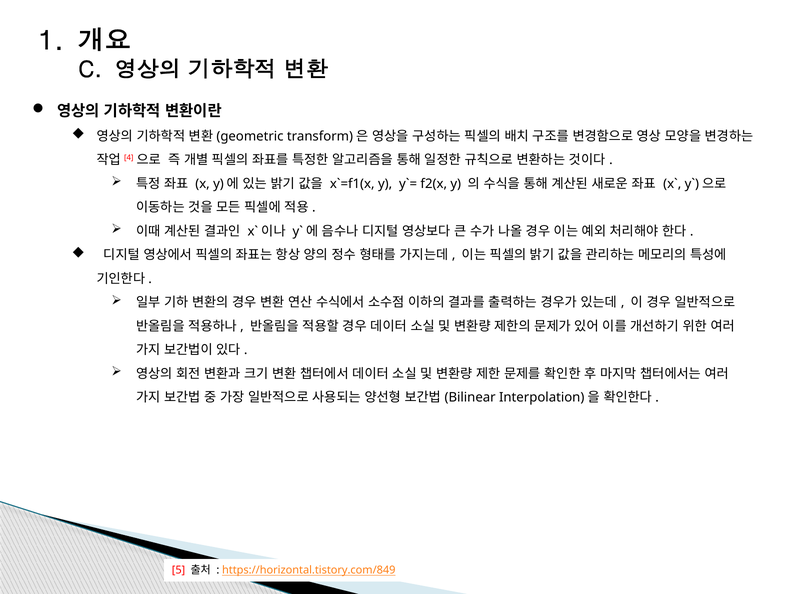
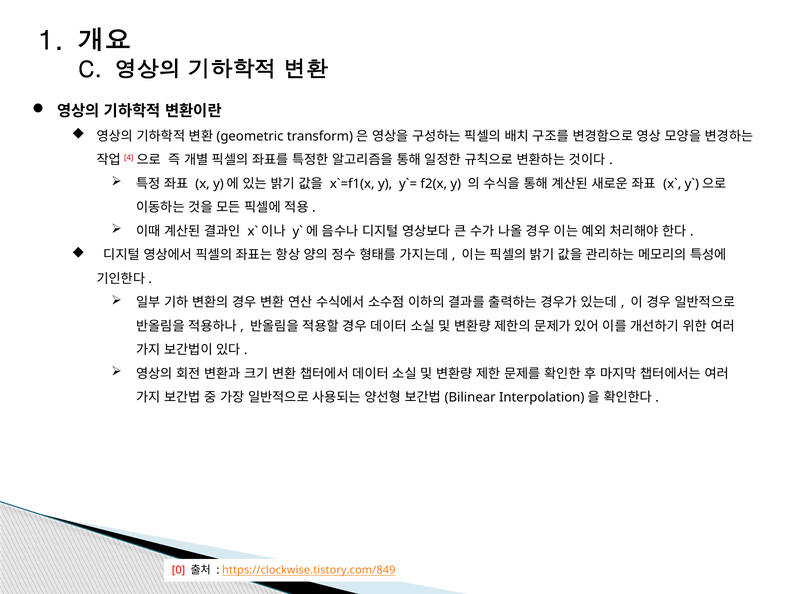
5: 5 -> 0
https://horizontal.tistory.com/849: https://horizontal.tistory.com/849 -> https://clockwise.tistory.com/849
